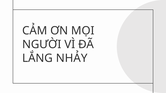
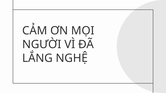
NHẢY: NHẢY -> NGHỆ
